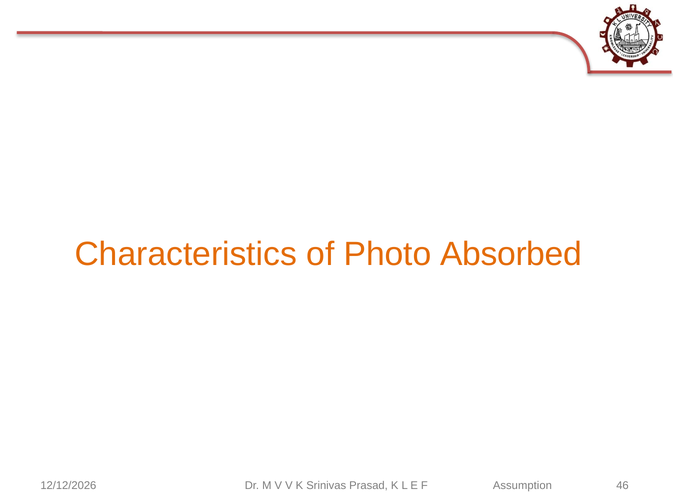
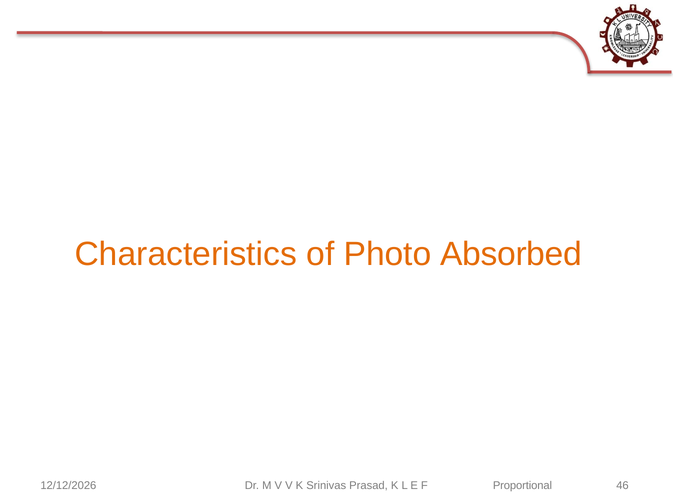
Assumption: Assumption -> Proportional
